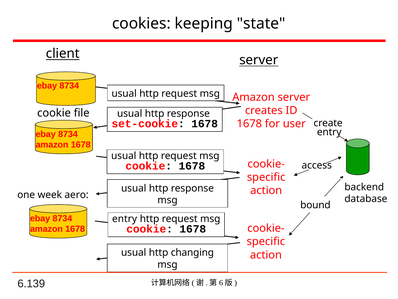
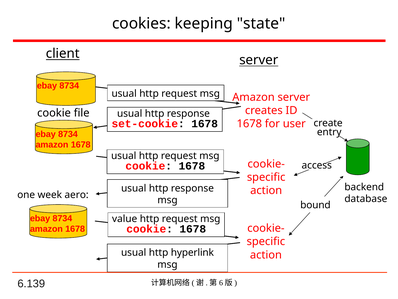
entry at (125, 219): entry -> value
changing: changing -> hyperlink
